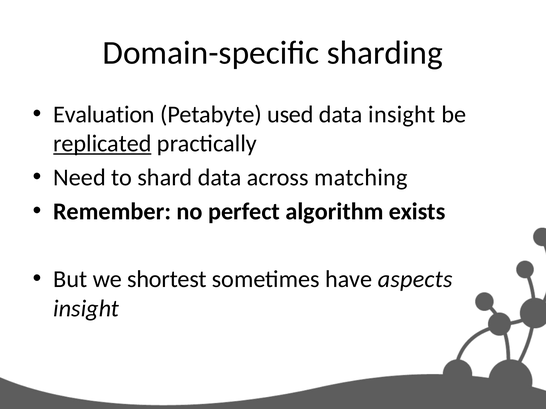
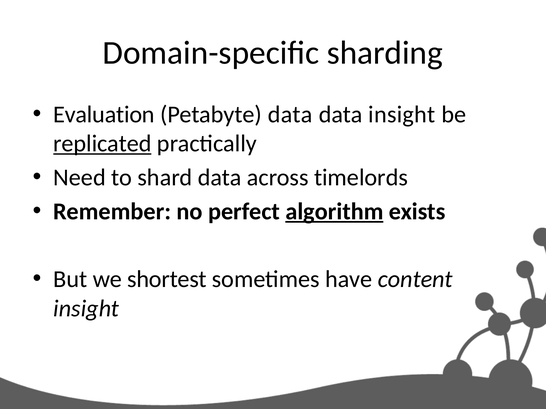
Petabyte used: used -> data
matching: matching -> timelords
algorithm underline: none -> present
aspects: aspects -> content
